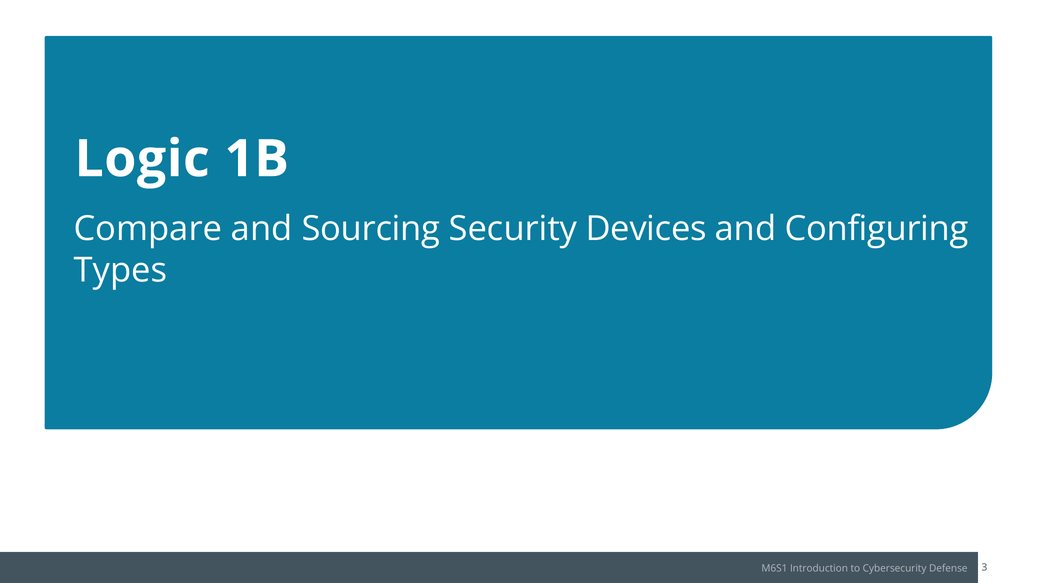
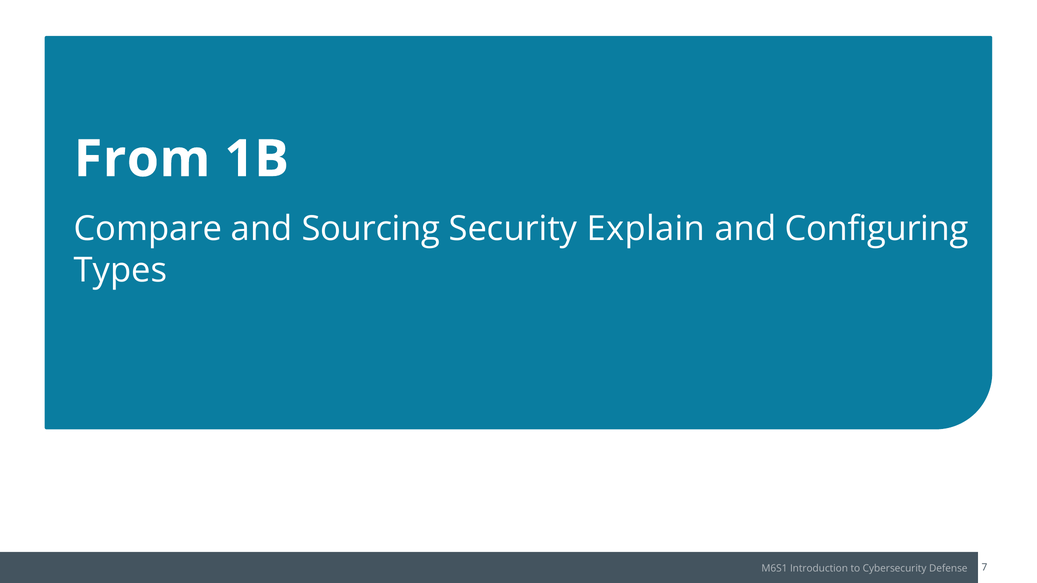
Logic: Logic -> From
Devices: Devices -> Explain
3: 3 -> 7
